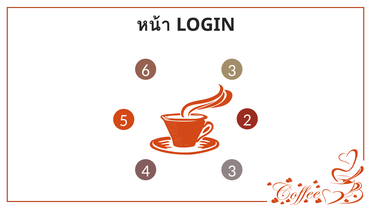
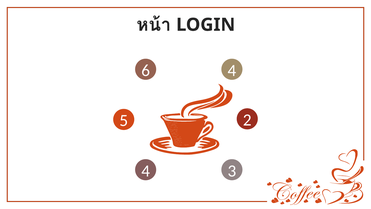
6 3: 3 -> 4
